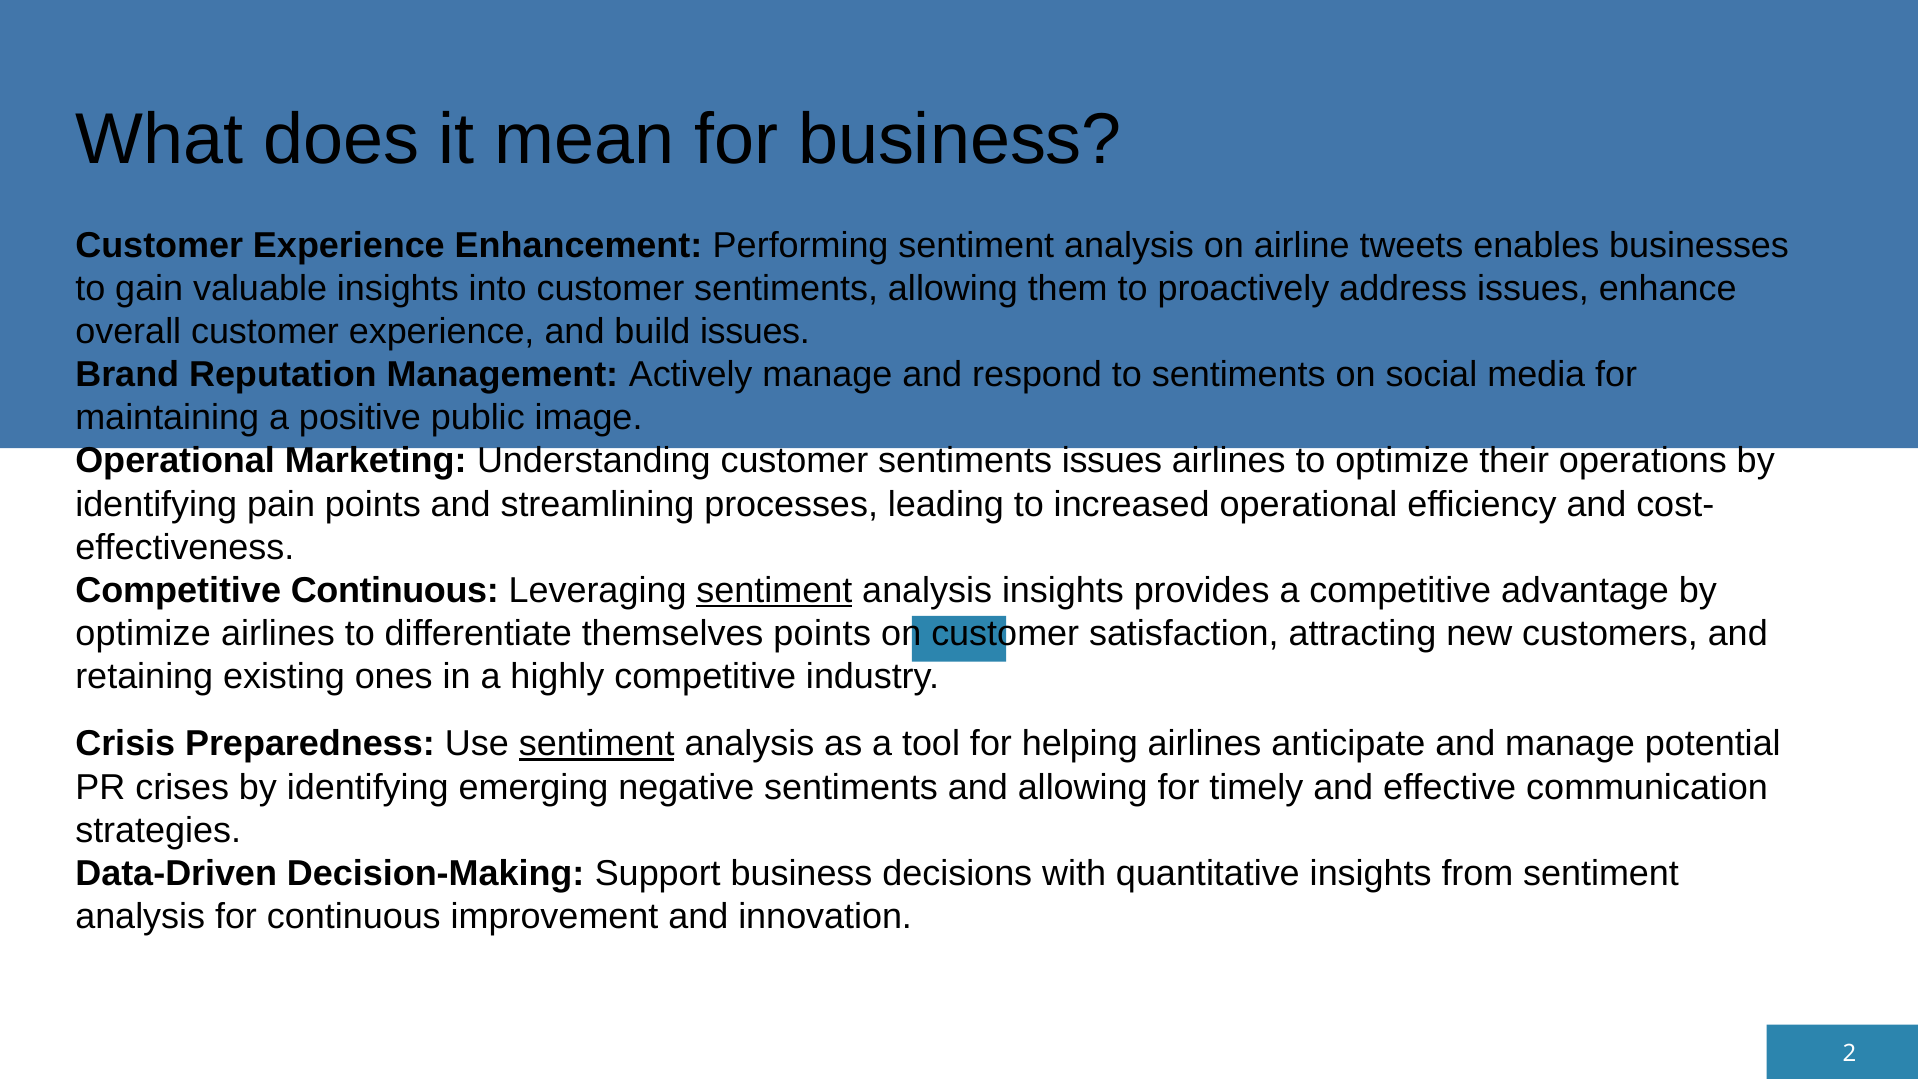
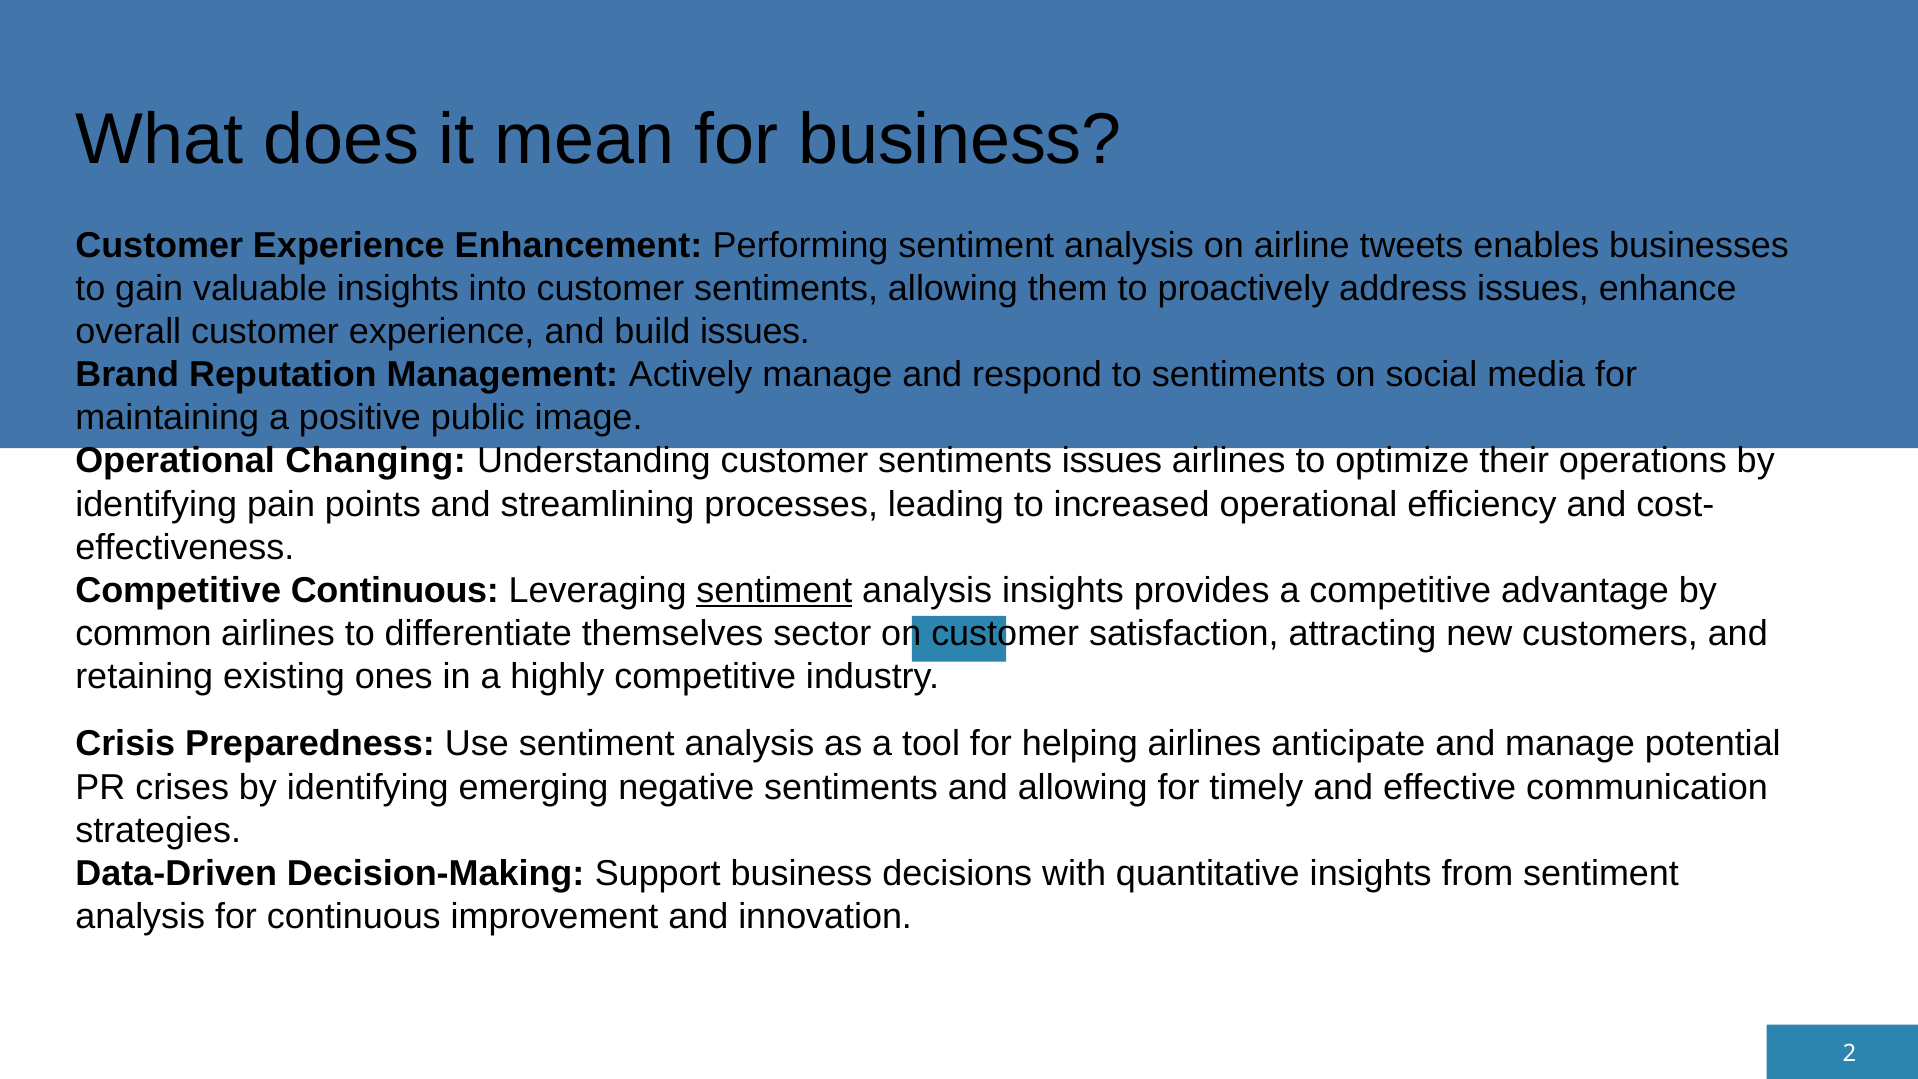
Marketing: Marketing -> Changing
optimize at (143, 634): optimize -> common
themselves points: points -> sector
sentiment at (597, 744) underline: present -> none
